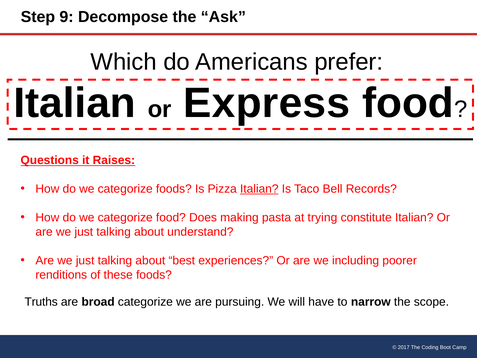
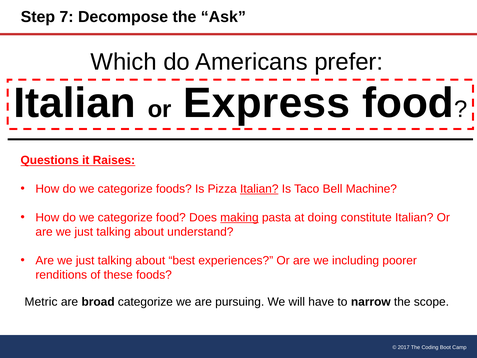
9: 9 -> 7
Records: Records -> Machine
making underline: none -> present
trying: trying -> doing
Truths: Truths -> Metric
